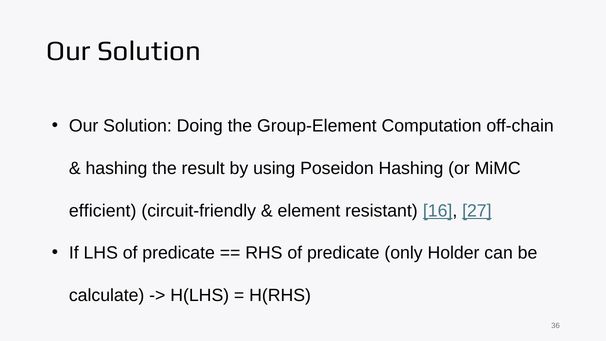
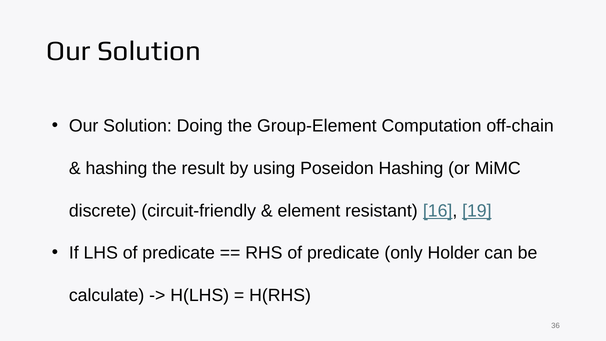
efficient: efficient -> discrete
27: 27 -> 19
